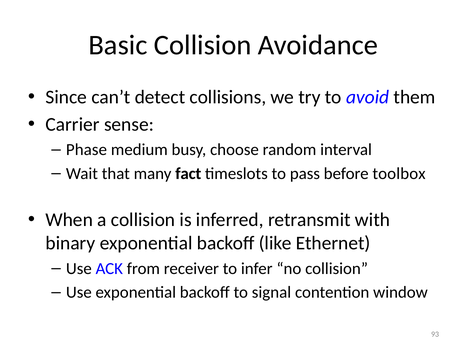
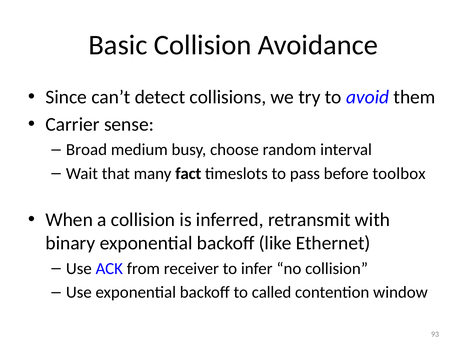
Phase: Phase -> Broad
signal: signal -> called
